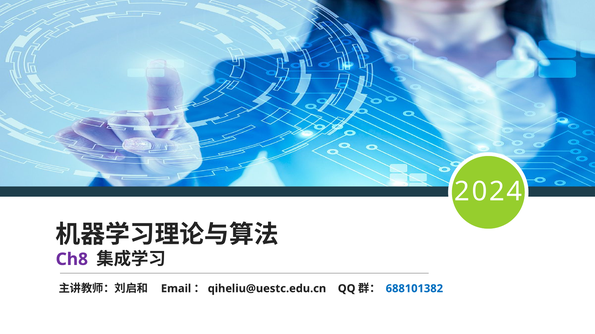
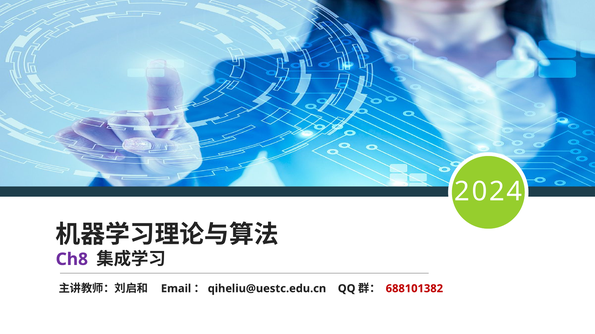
688101382 colour: blue -> red
